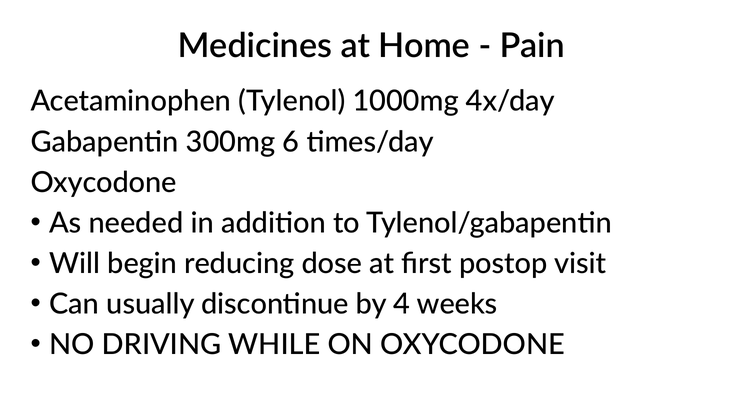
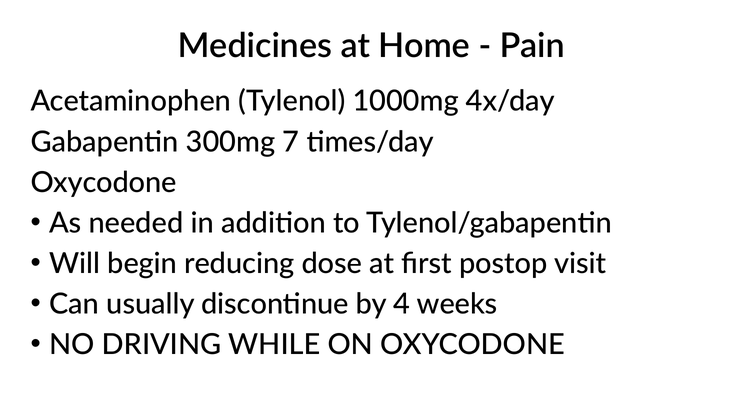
6: 6 -> 7
